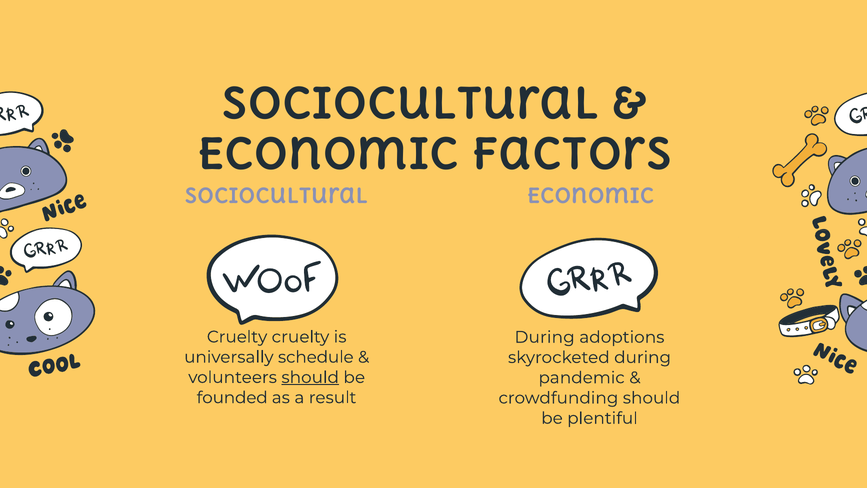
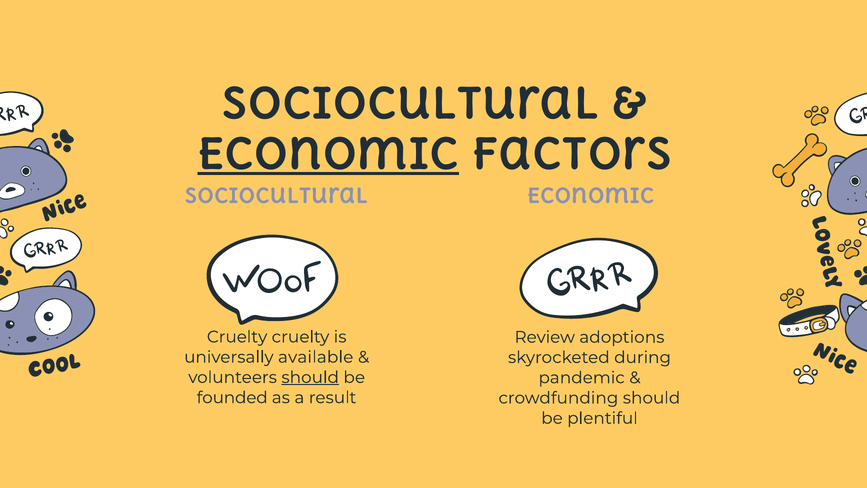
Economic at (328, 155) underline: none -> present
During at (545, 337): During -> Review
schedule: schedule -> available
